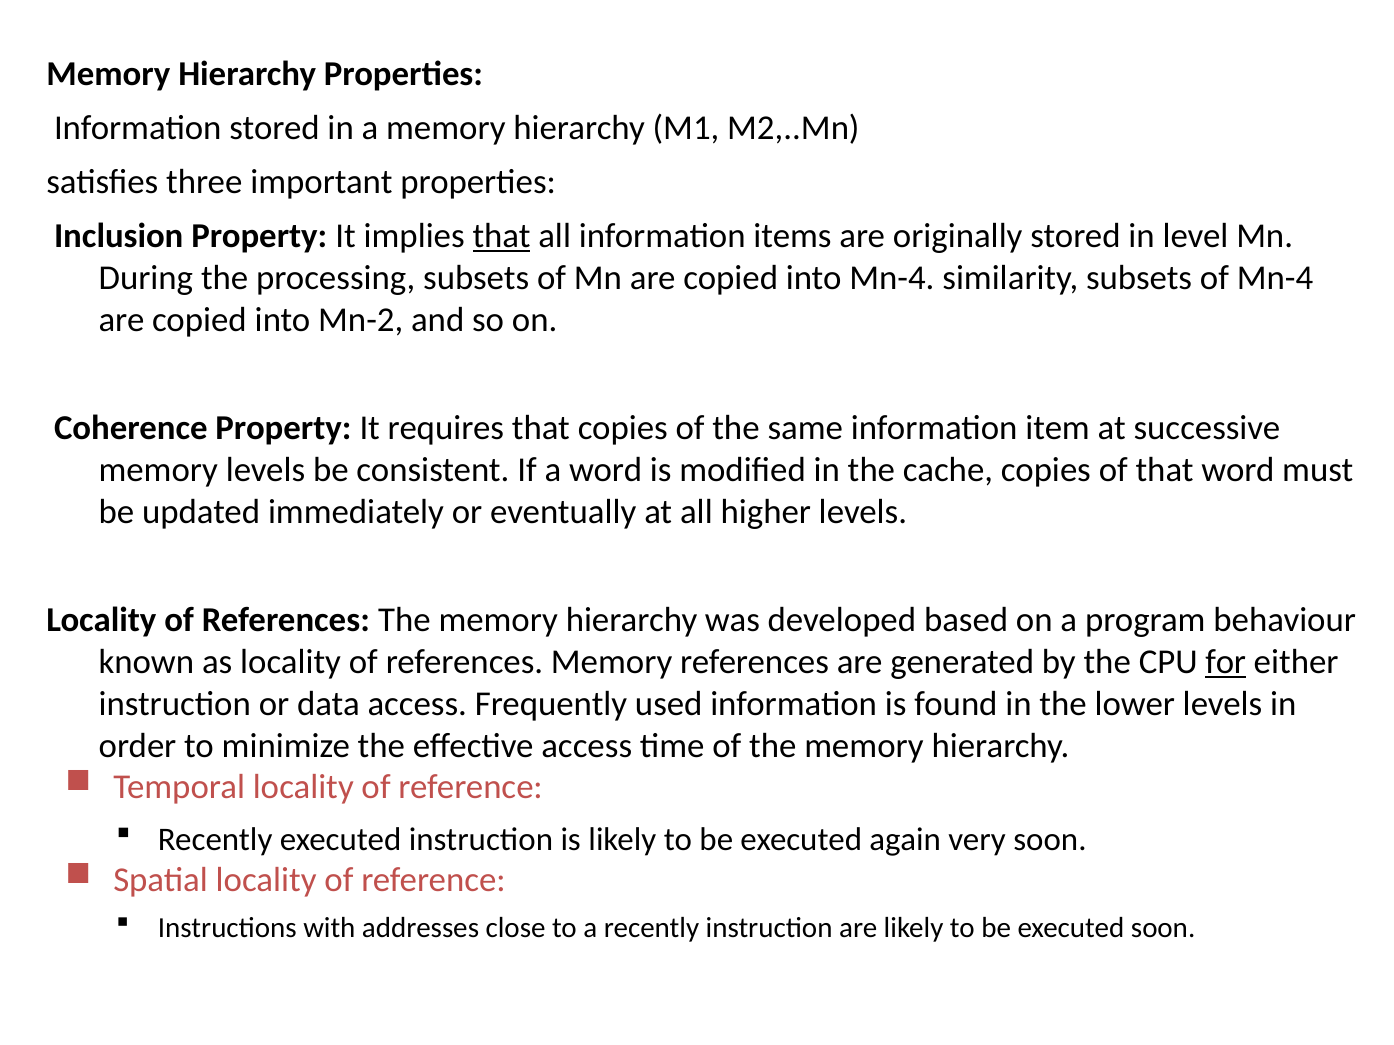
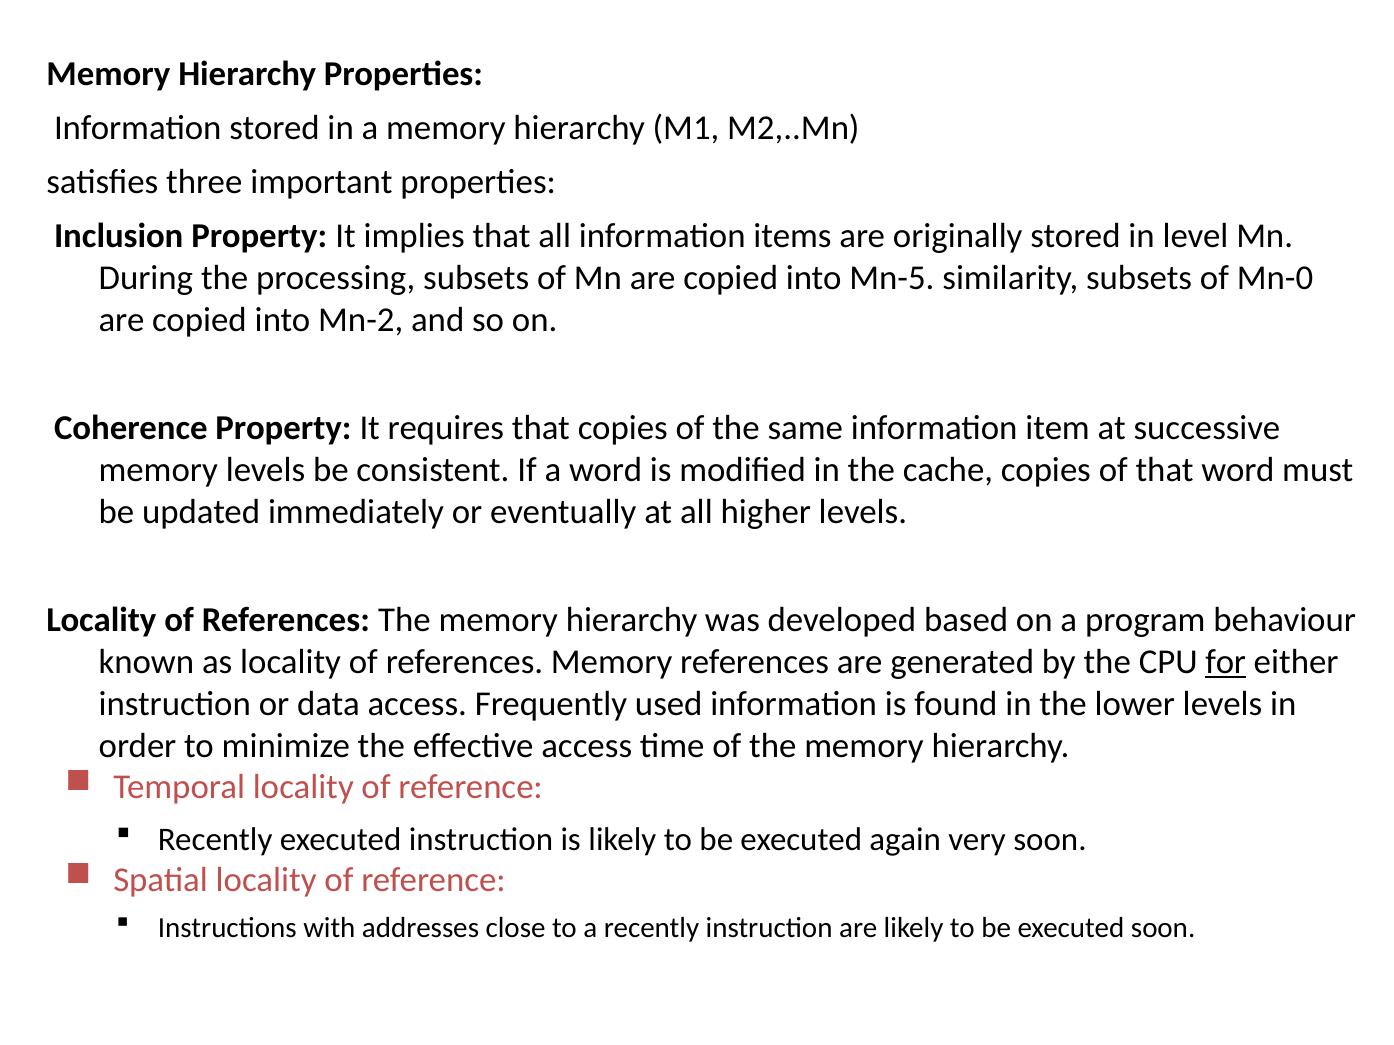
that at (502, 236) underline: present -> none
into Mn-4: Mn-4 -> Mn-5
of Mn-4: Mn-4 -> Mn-0
